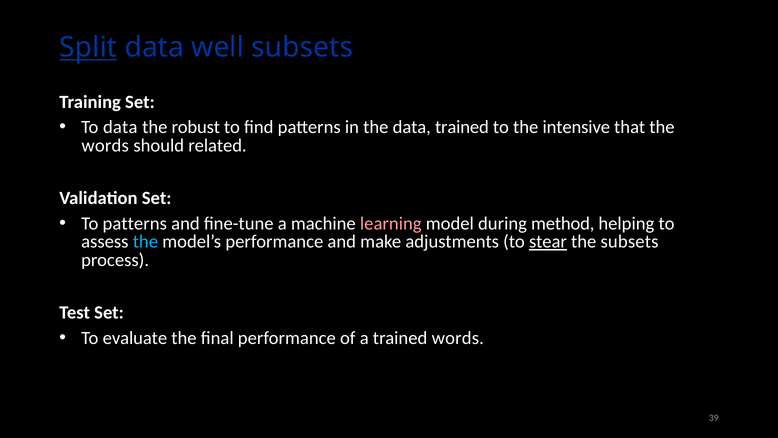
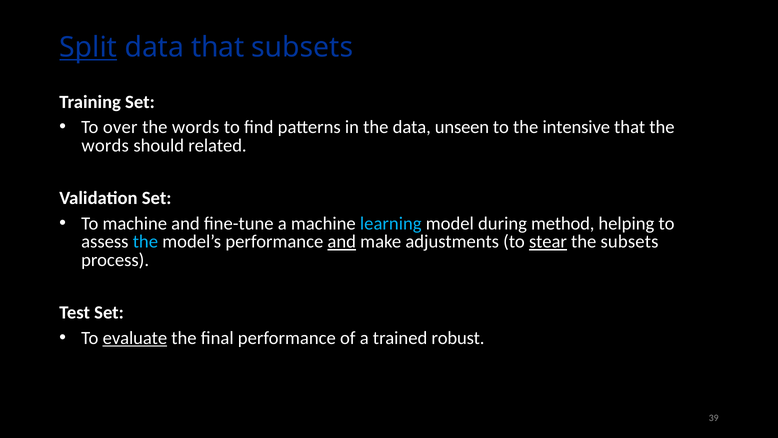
data well: well -> that
To data: data -> over
robust at (196, 127): robust -> words
data trained: trained -> unseen
To patterns: patterns -> machine
learning colour: pink -> light blue
and at (342, 242) underline: none -> present
evaluate underline: none -> present
trained words: words -> robust
